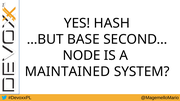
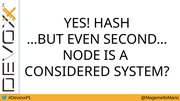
BASE: BASE -> EVEN
MAINTAINED: MAINTAINED -> CONSIDERED
